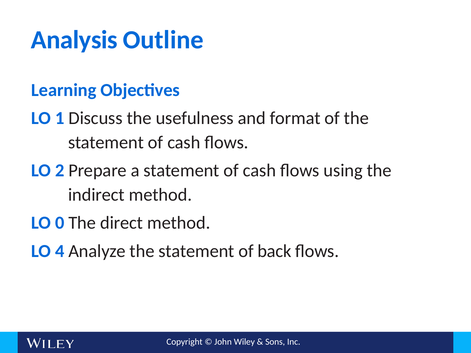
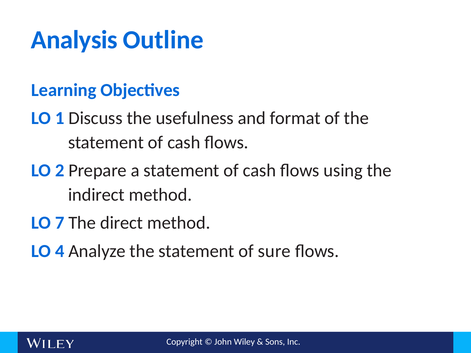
0: 0 -> 7
back: back -> sure
